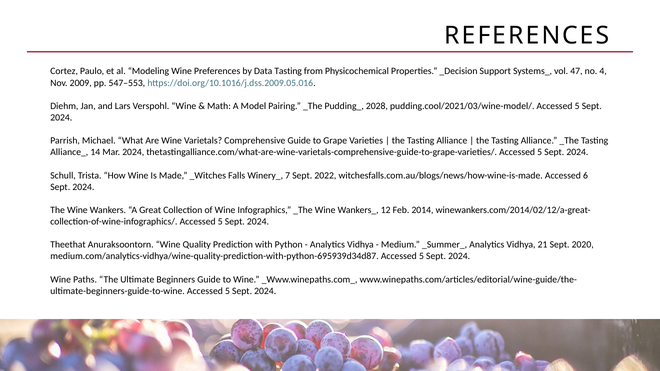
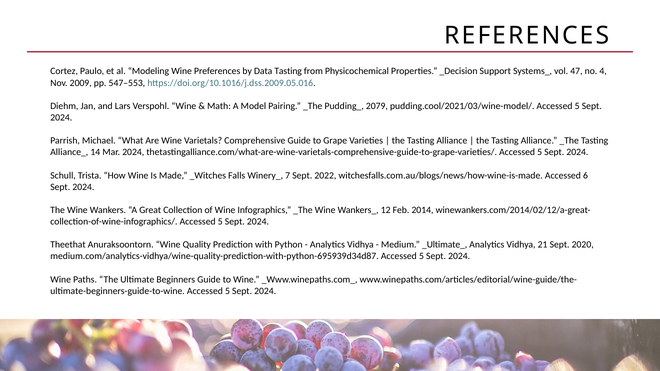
2028: 2028 -> 2079
_Summer_: _Summer_ -> _Ultimate_
